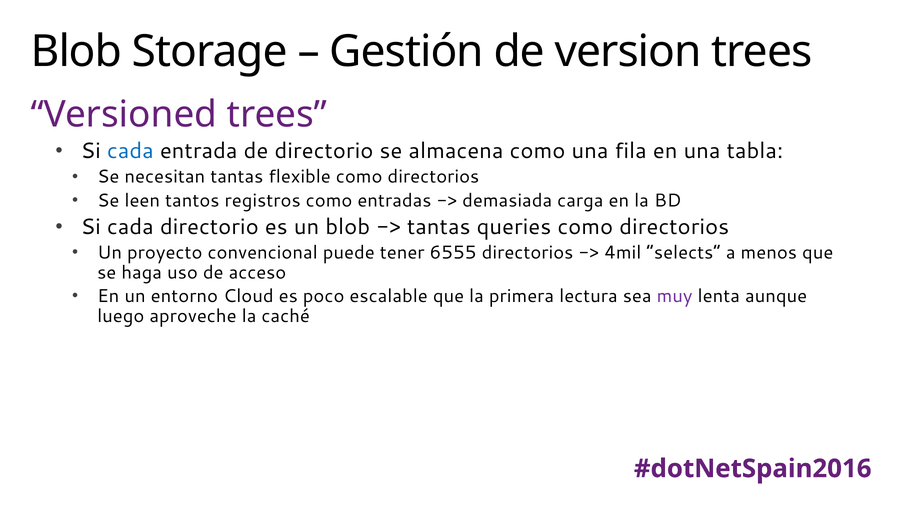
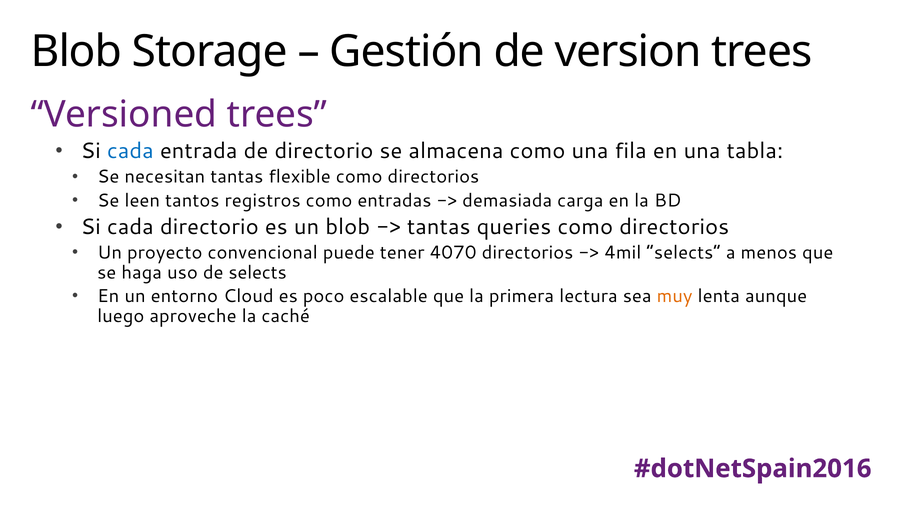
6555: 6555 -> 4070
de acceso: acceso -> selects
muy colour: purple -> orange
